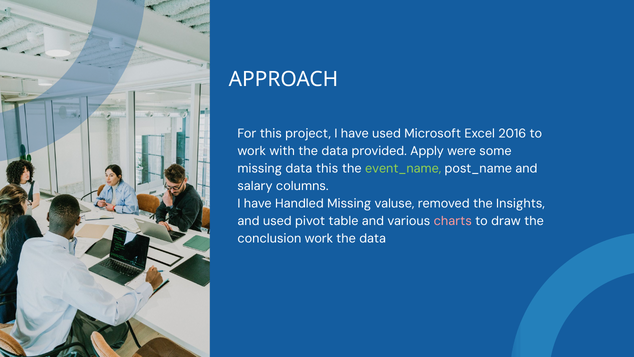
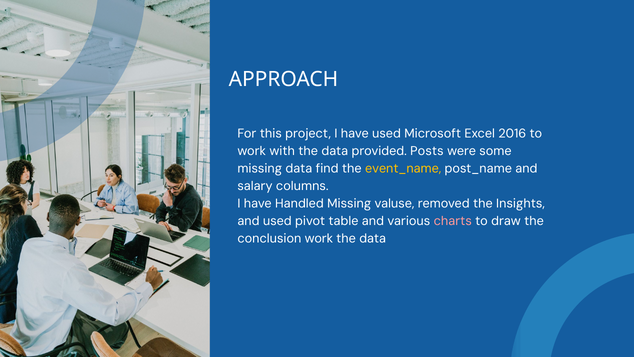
Apply: Apply -> Posts
data this: this -> find
event_name colour: light green -> yellow
